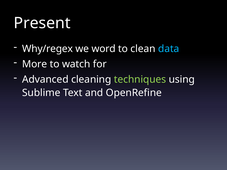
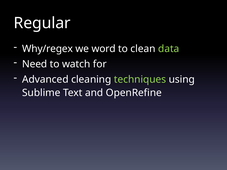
Present: Present -> Regular
data colour: light blue -> light green
More: More -> Need
